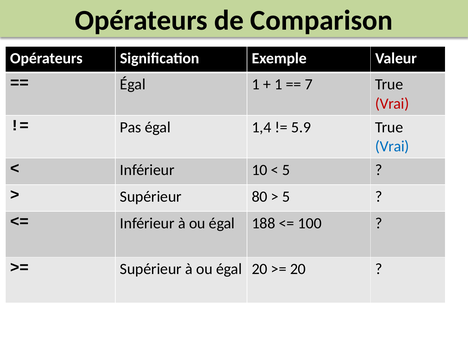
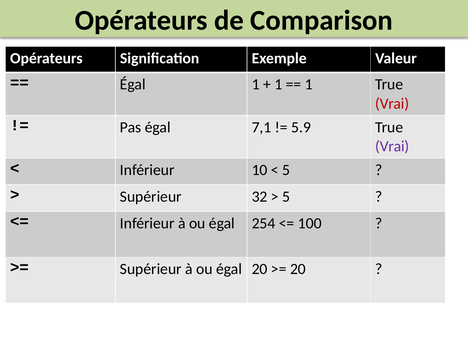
7 at (309, 84): 7 -> 1
1,4: 1,4 -> 7,1
Vrai at (392, 146) colour: blue -> purple
80: 80 -> 32
188: 188 -> 254
